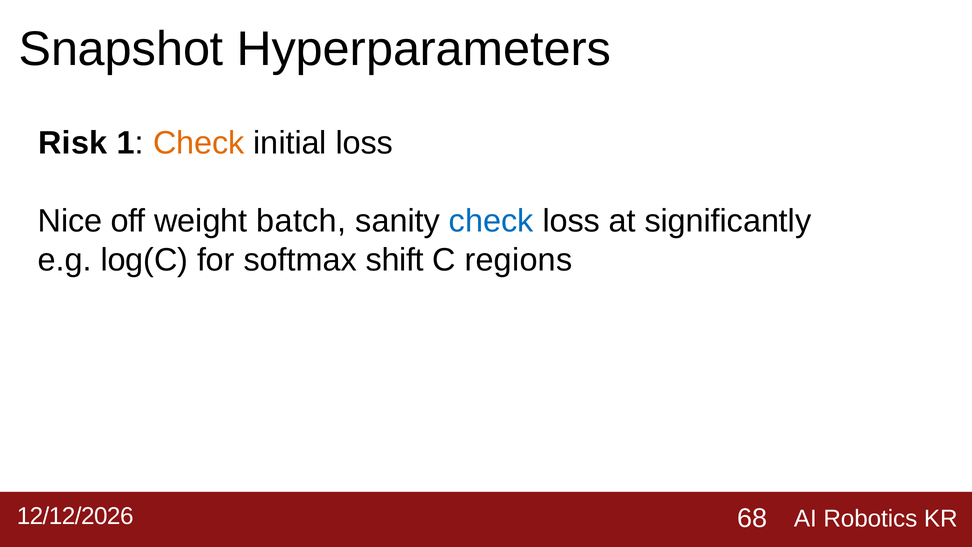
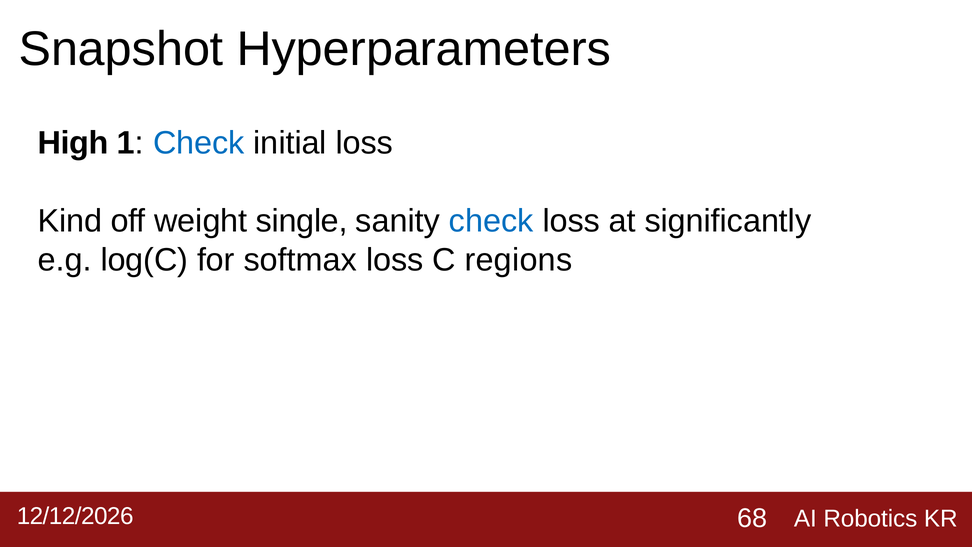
Risk: Risk -> High
Check at (199, 143) colour: orange -> blue
Nice: Nice -> Kind
batch: batch -> single
softmax shift: shift -> loss
